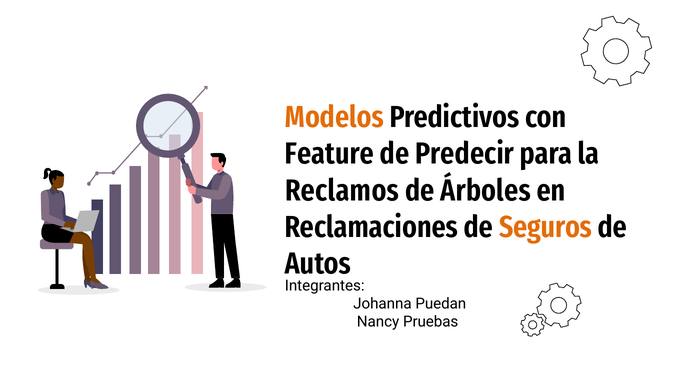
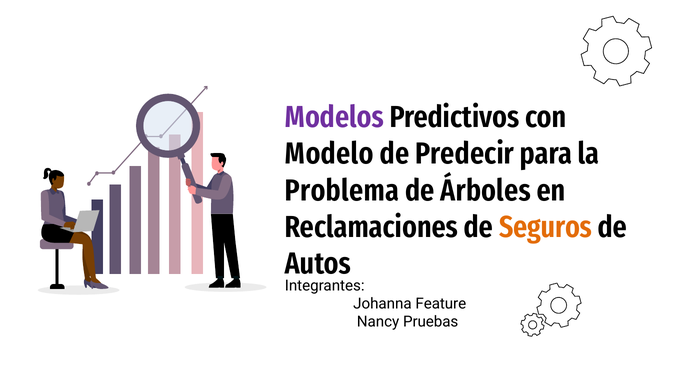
Modelos colour: orange -> purple
Feature: Feature -> Modelo
Reclamos: Reclamos -> Problema
Puedan: Puedan -> Feature
